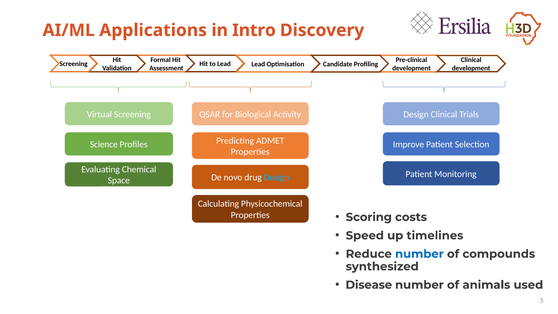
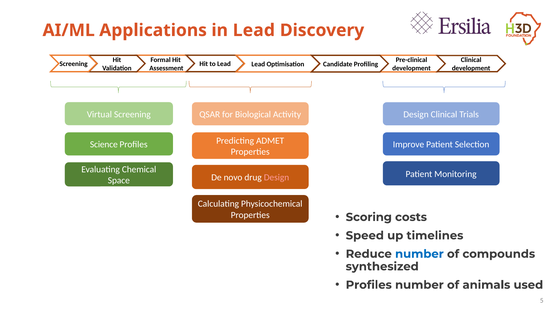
in Intro: Intro -> Lead
Design at (277, 178) colour: light blue -> pink
Disease at (369, 285): Disease -> Profiles
